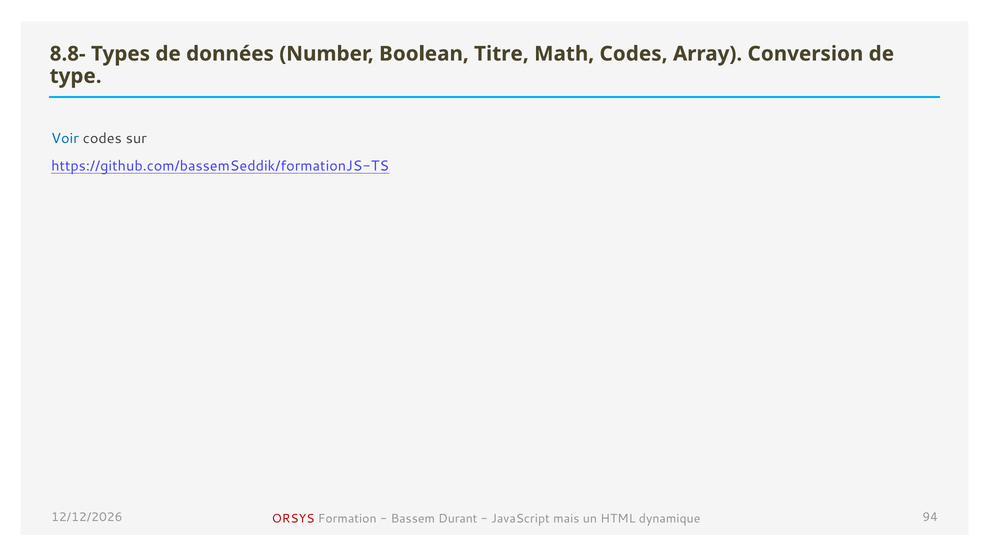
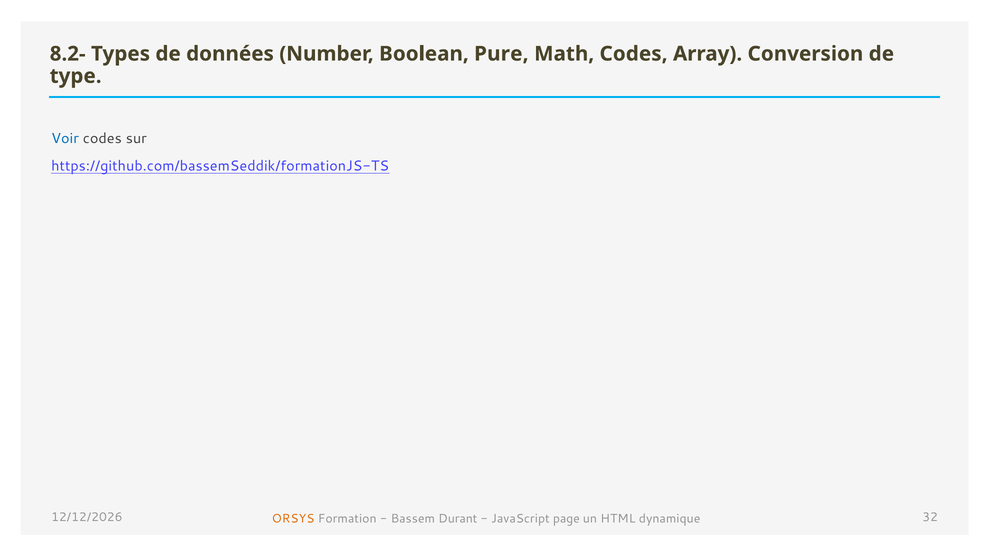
8.8-: 8.8- -> 8.2-
Titre: Titre -> Pure
ORSYS colour: red -> orange
mais: mais -> page
94: 94 -> 32
